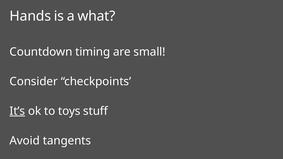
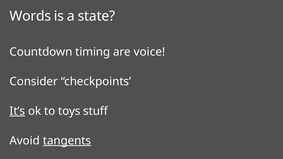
Hands: Hands -> Words
what: what -> state
small: small -> voice
tangents underline: none -> present
